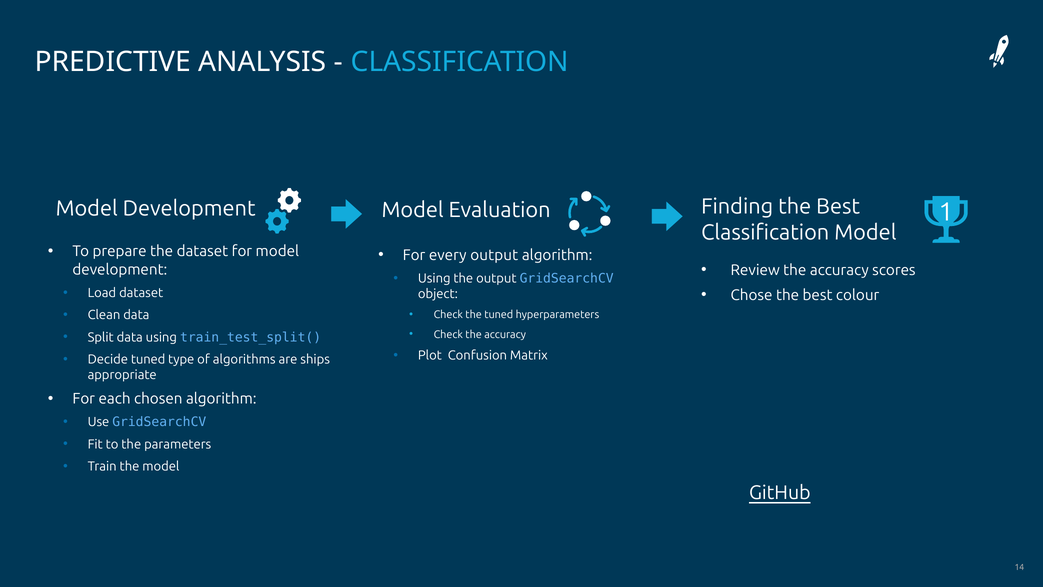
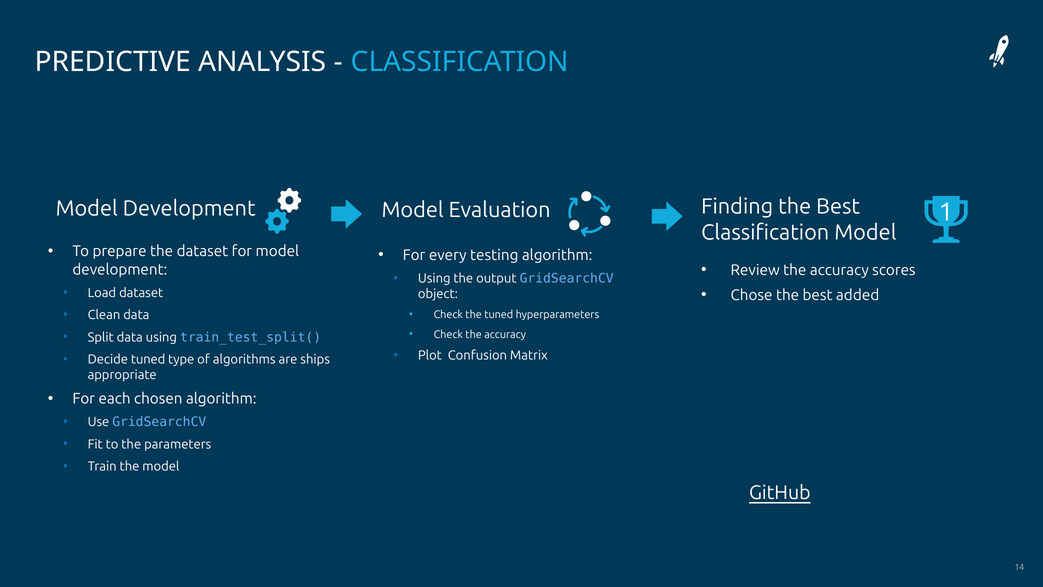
every output: output -> testing
colour: colour -> added
